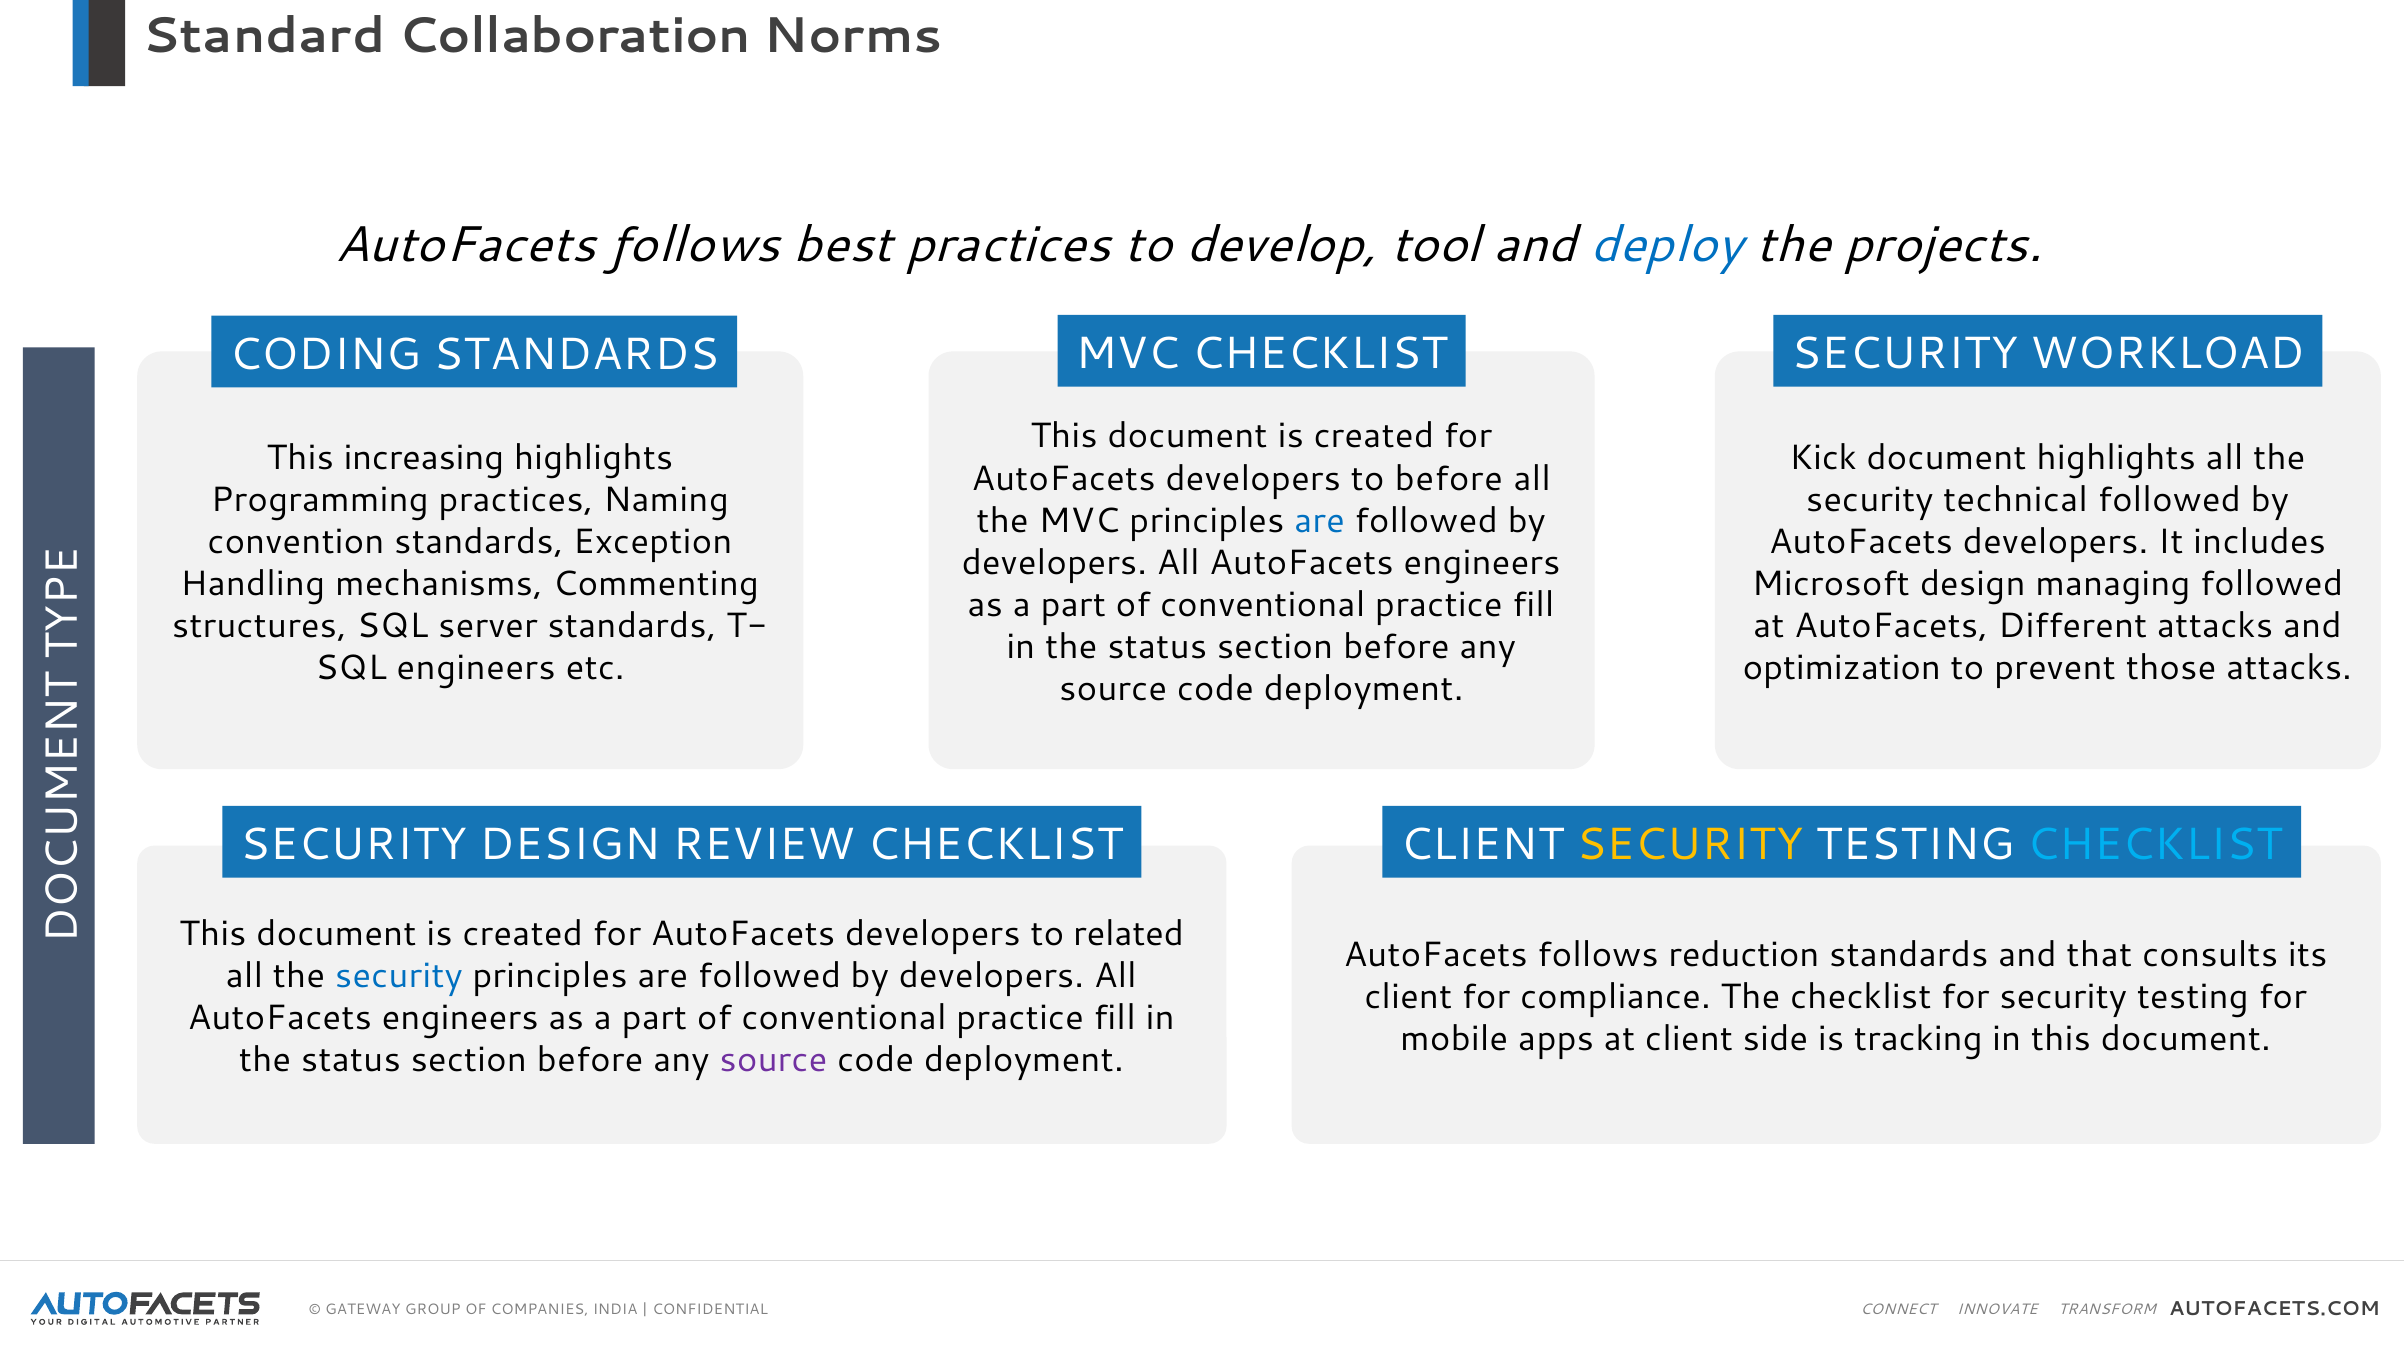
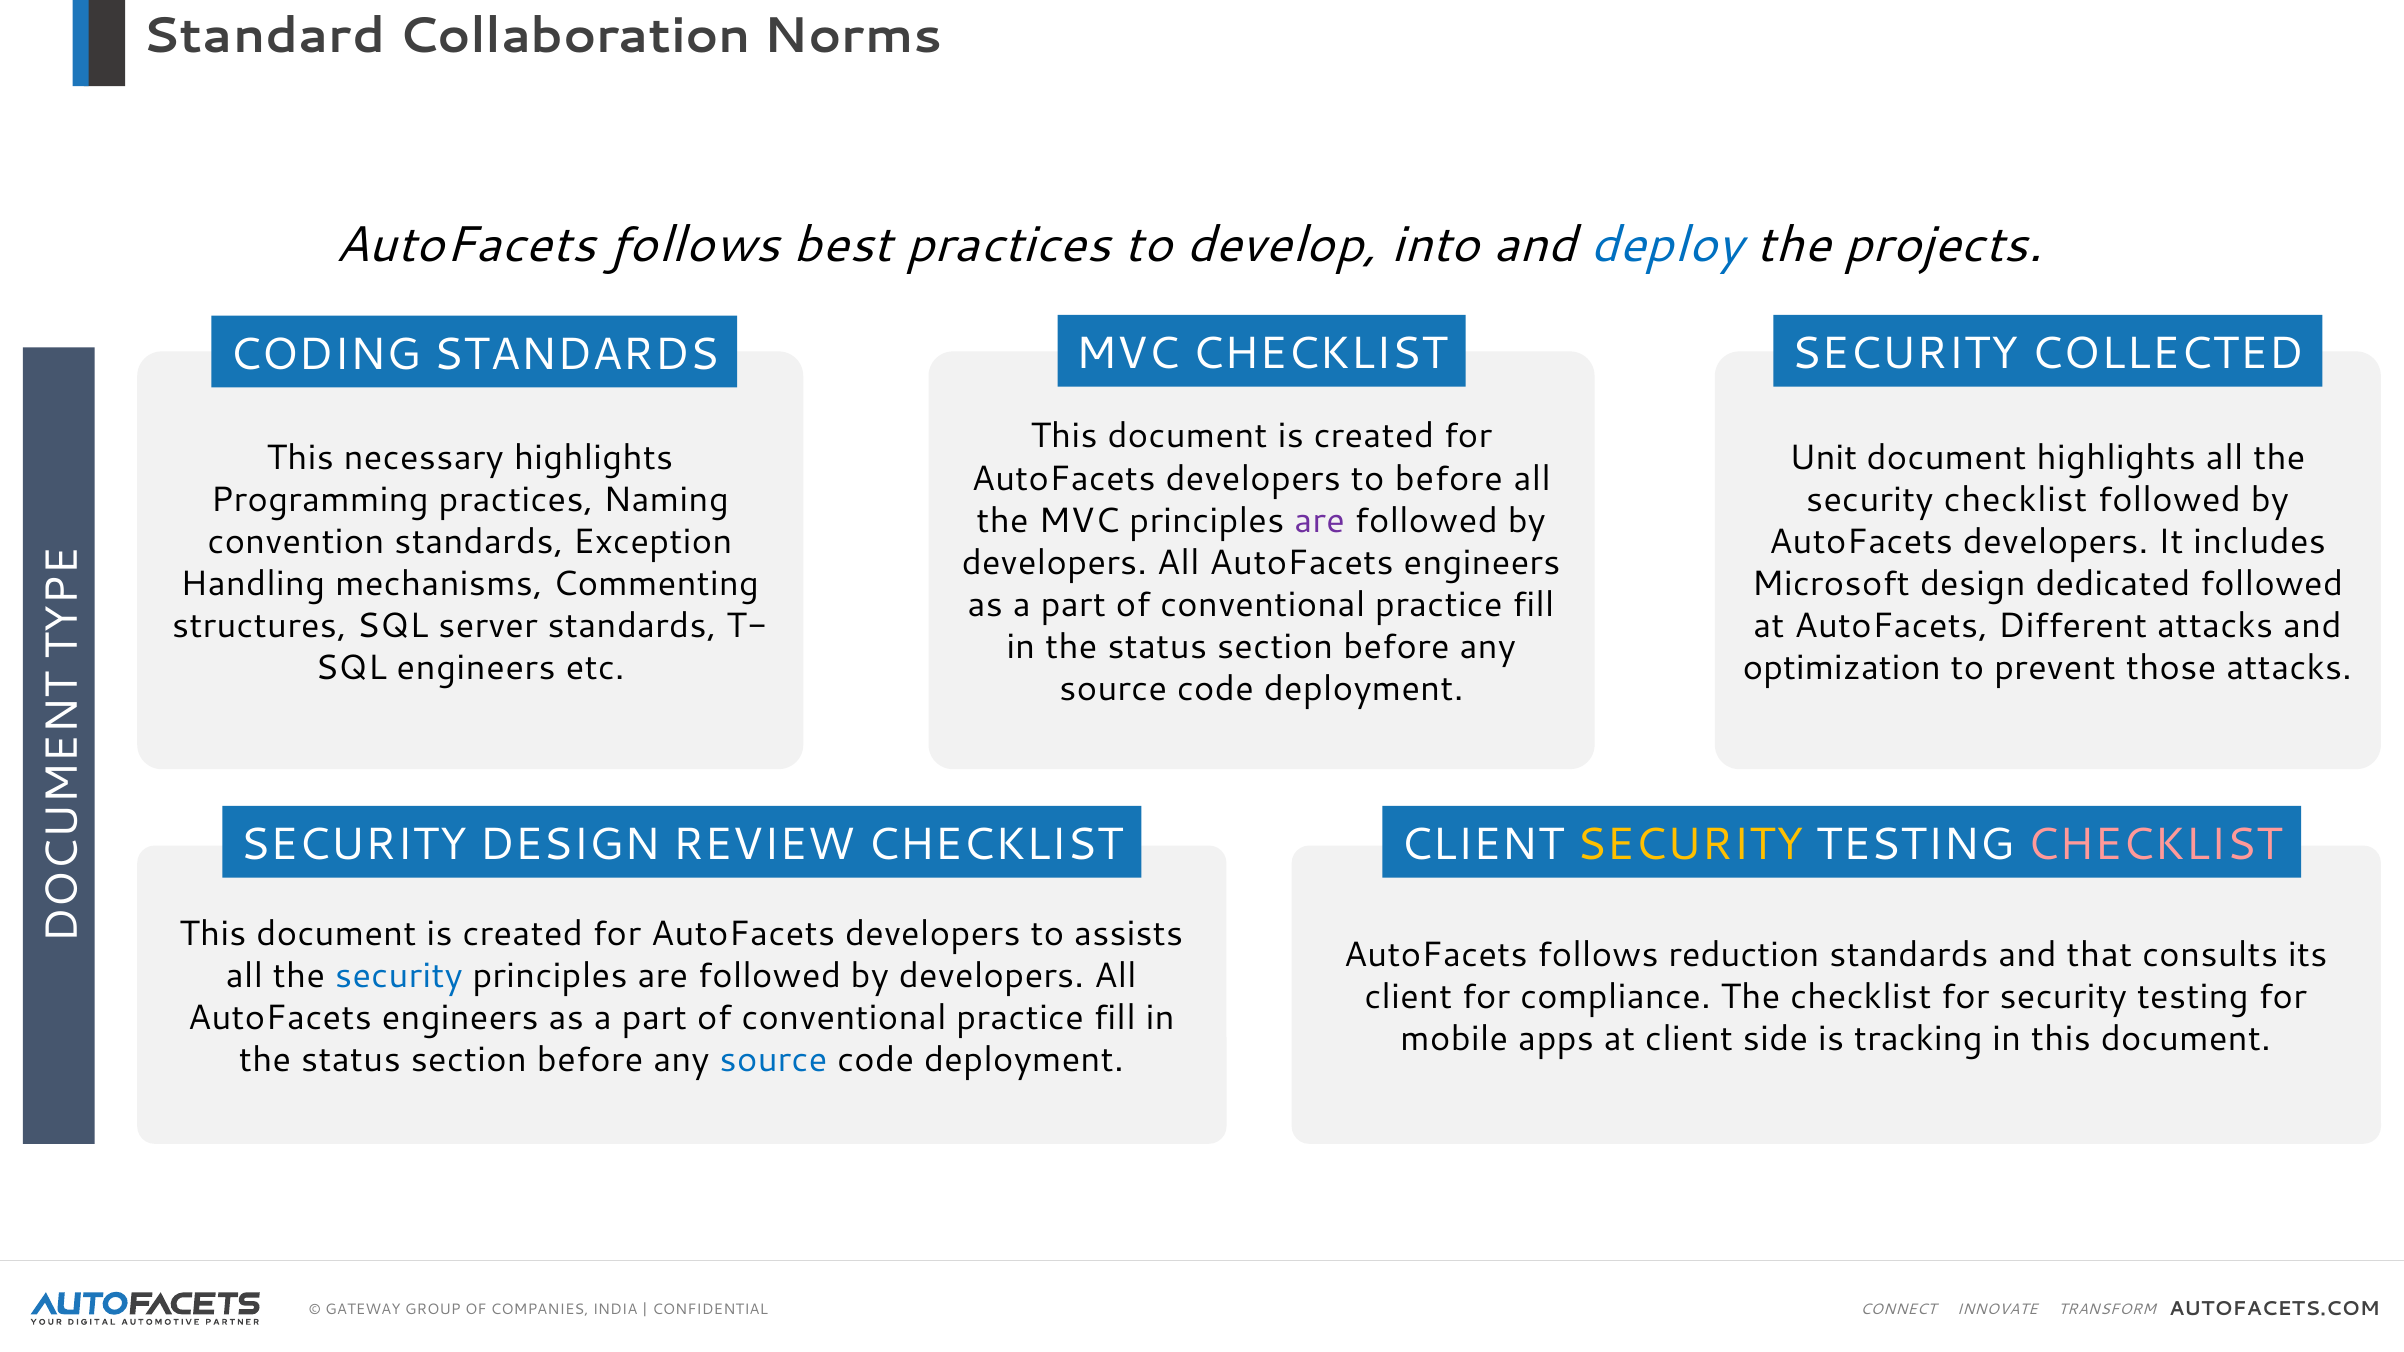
tool: tool -> into
WORKLOAD: WORKLOAD -> COLLECTED
increasing: increasing -> necessary
Kick: Kick -> Unit
security technical: technical -> checklist
are at (1320, 521) colour: blue -> purple
managing: managing -> dedicated
CHECKLIST at (2155, 845) colour: light blue -> pink
related: related -> assists
source at (773, 1060) colour: purple -> blue
